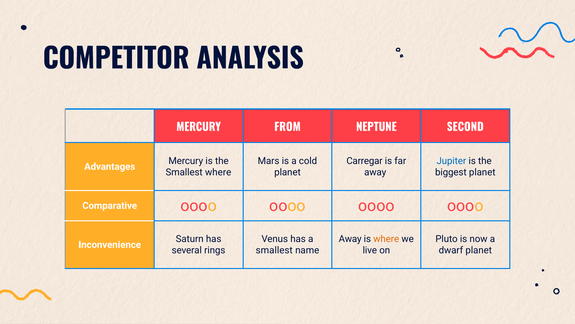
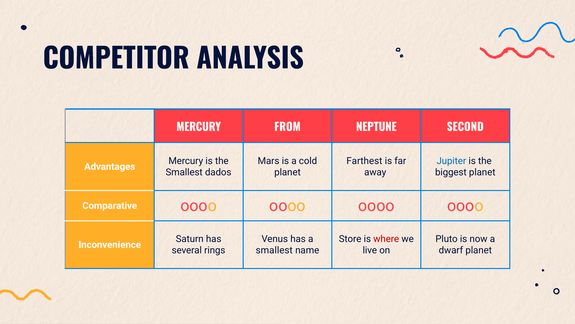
Carregar: Carregar -> Farthest
Smallest where: where -> dados
Away at (350, 239): Away -> Store
where at (386, 239) colour: orange -> red
